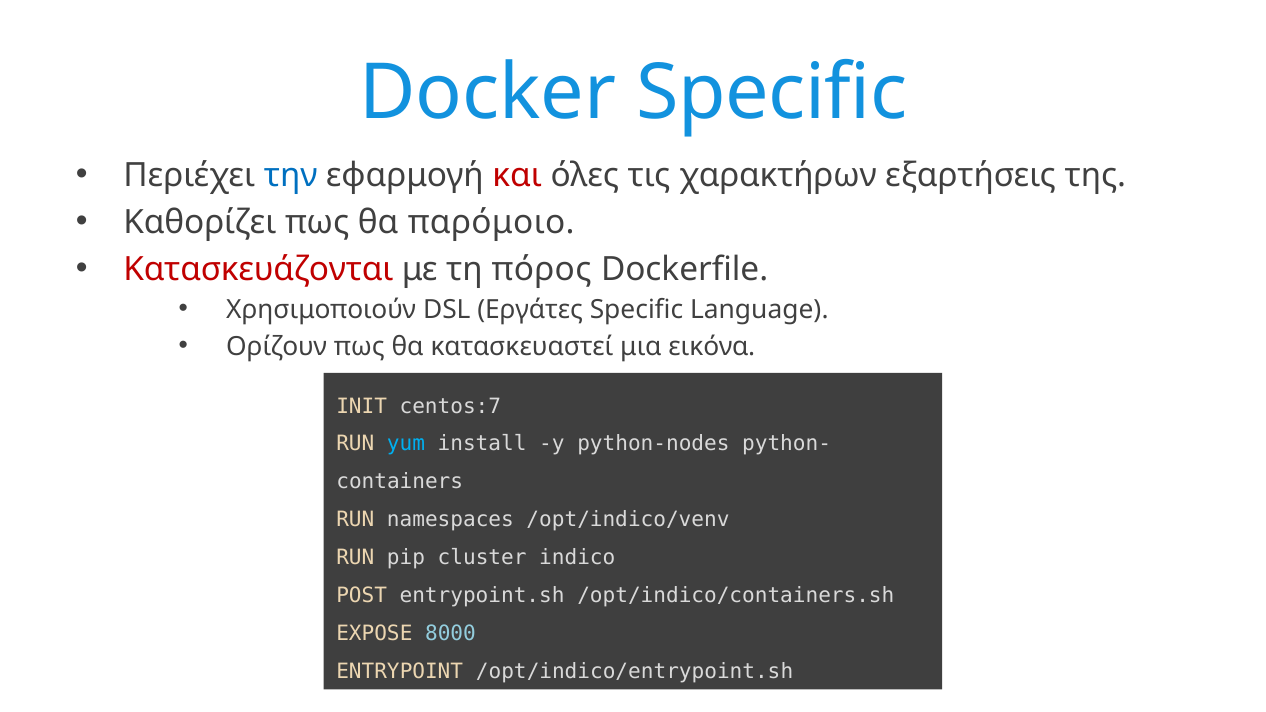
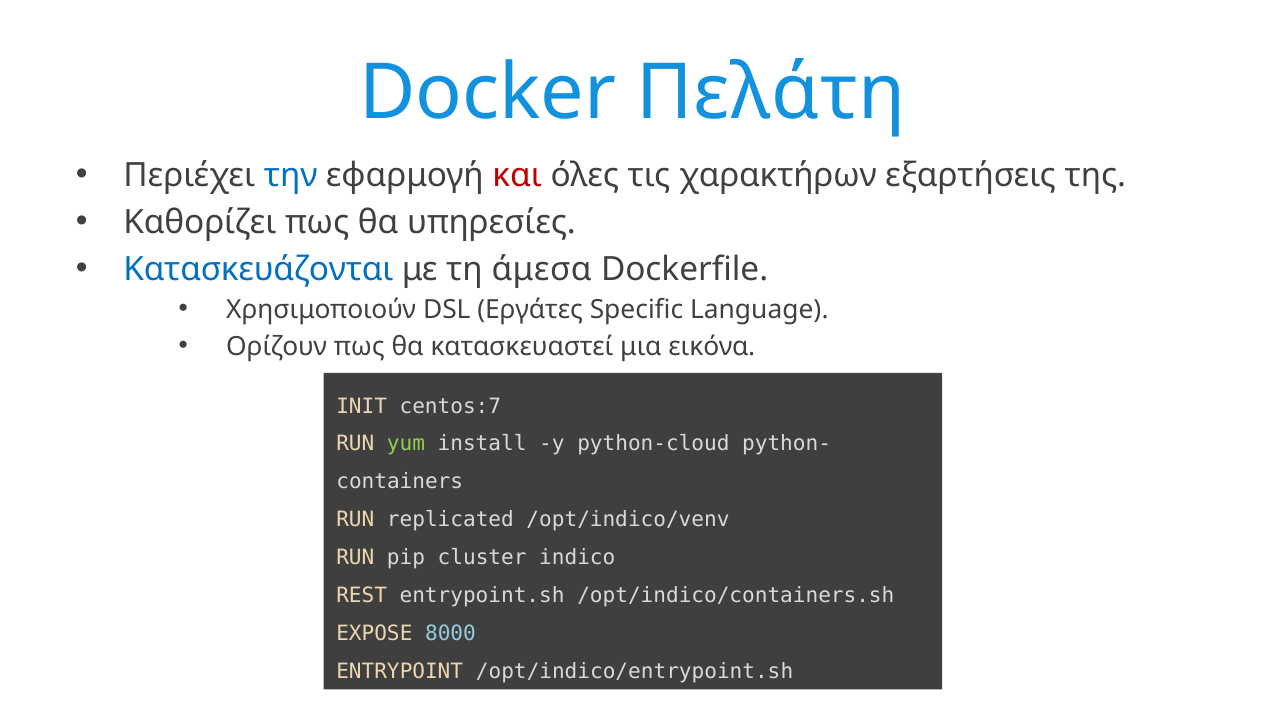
Docker Specific: Specific -> Πελάτη
παρόμοιο: παρόμοιο -> υπηρεσίες
Κατασκευάζονται colour: red -> blue
πόρος: πόρος -> άμεσα
yum colour: light blue -> light green
python-nodes: python-nodes -> python-cloud
namespaces: namespaces -> replicated
POST: POST -> REST
